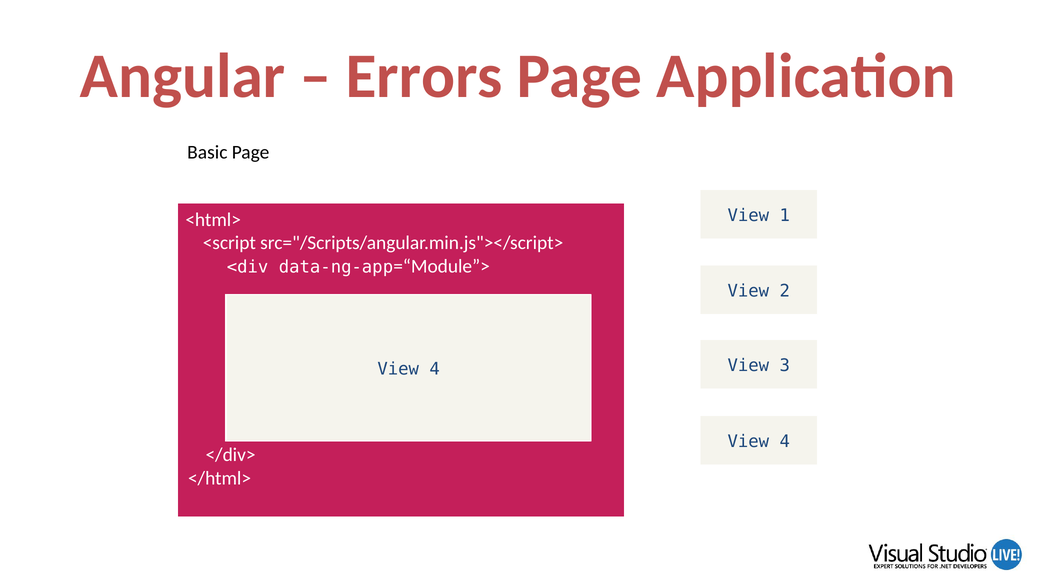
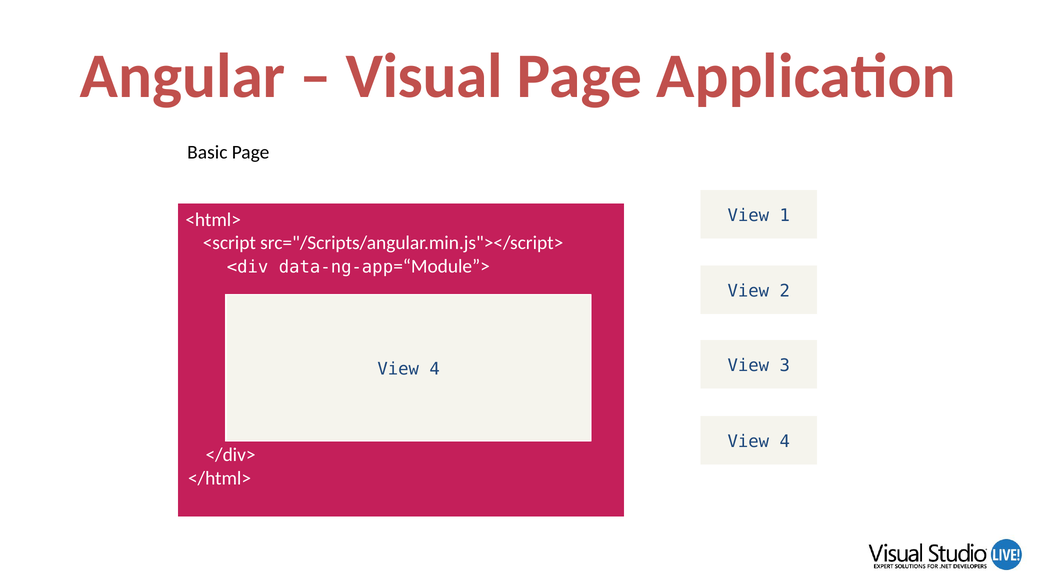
Errors: Errors -> Visual
